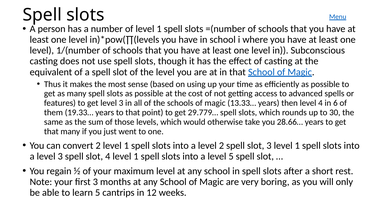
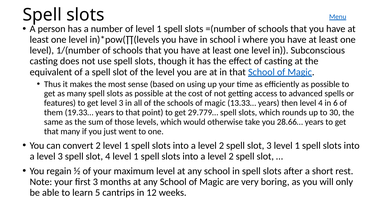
5 at (231, 156): 5 -> 2
